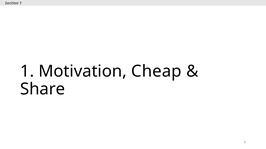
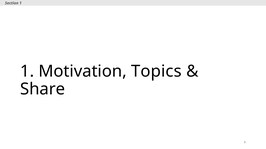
Cheap: Cheap -> Topics
